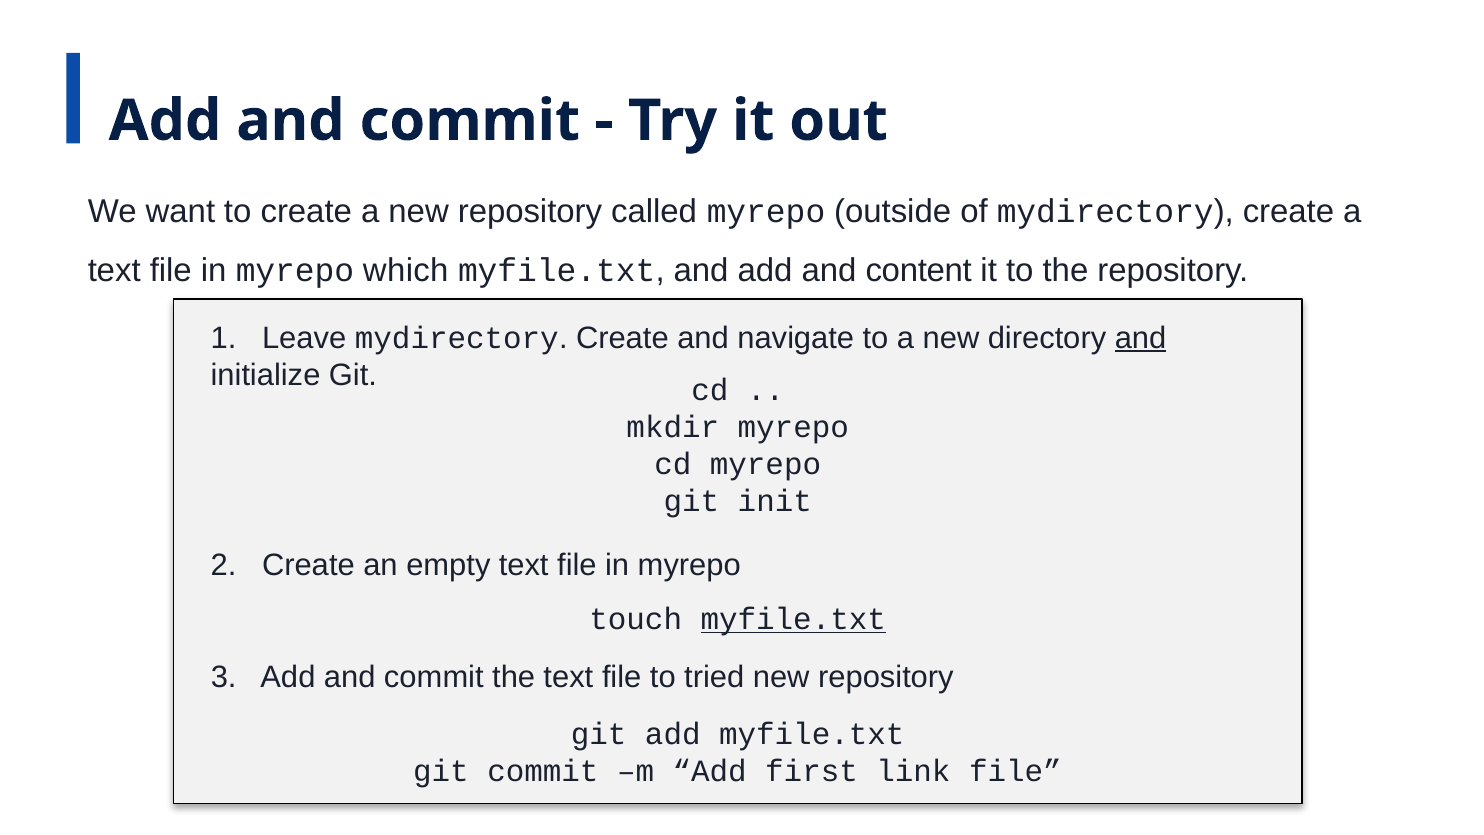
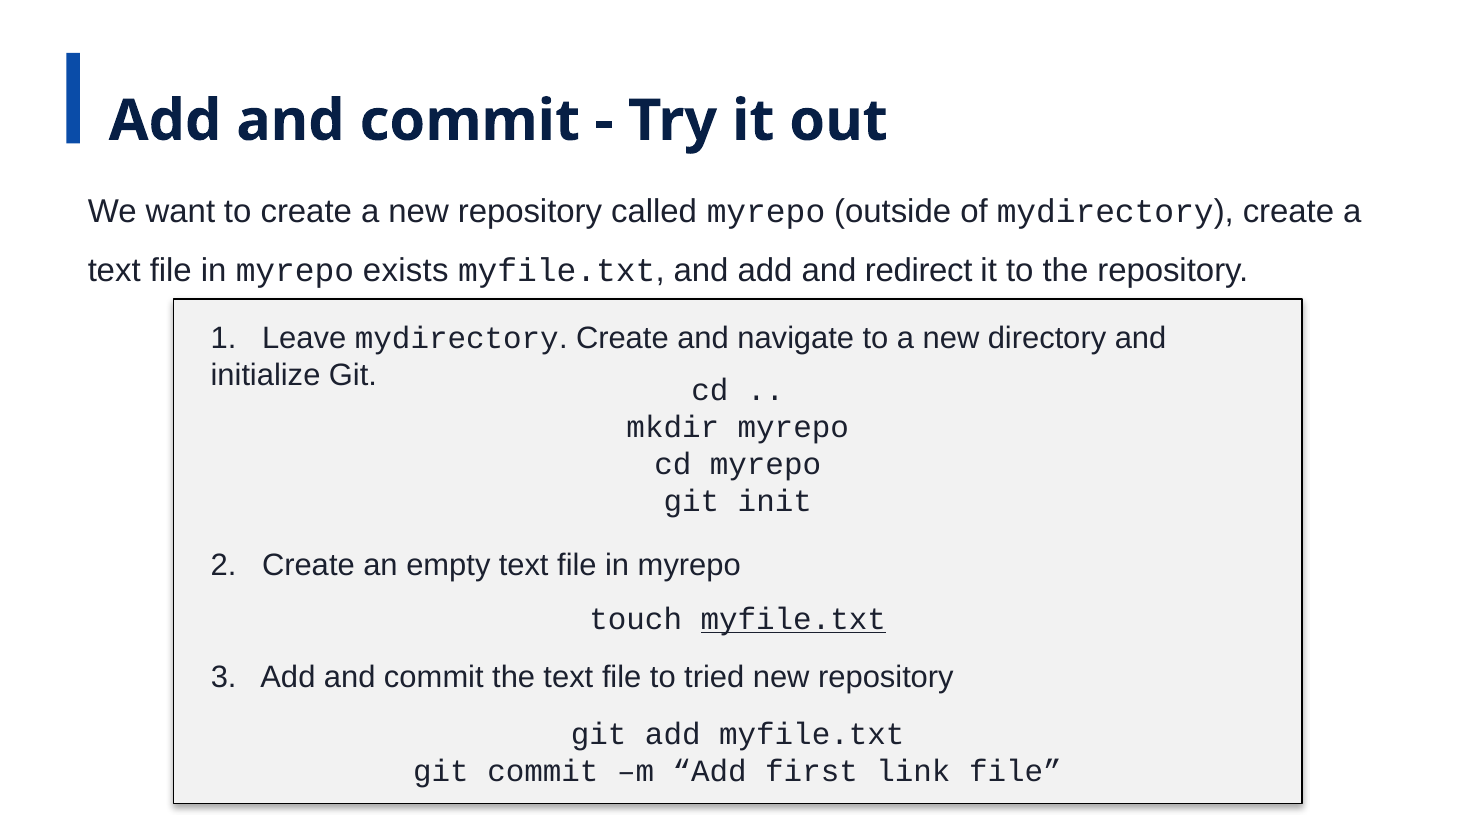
which: which -> exists
content: content -> redirect
and at (1141, 338) underline: present -> none
